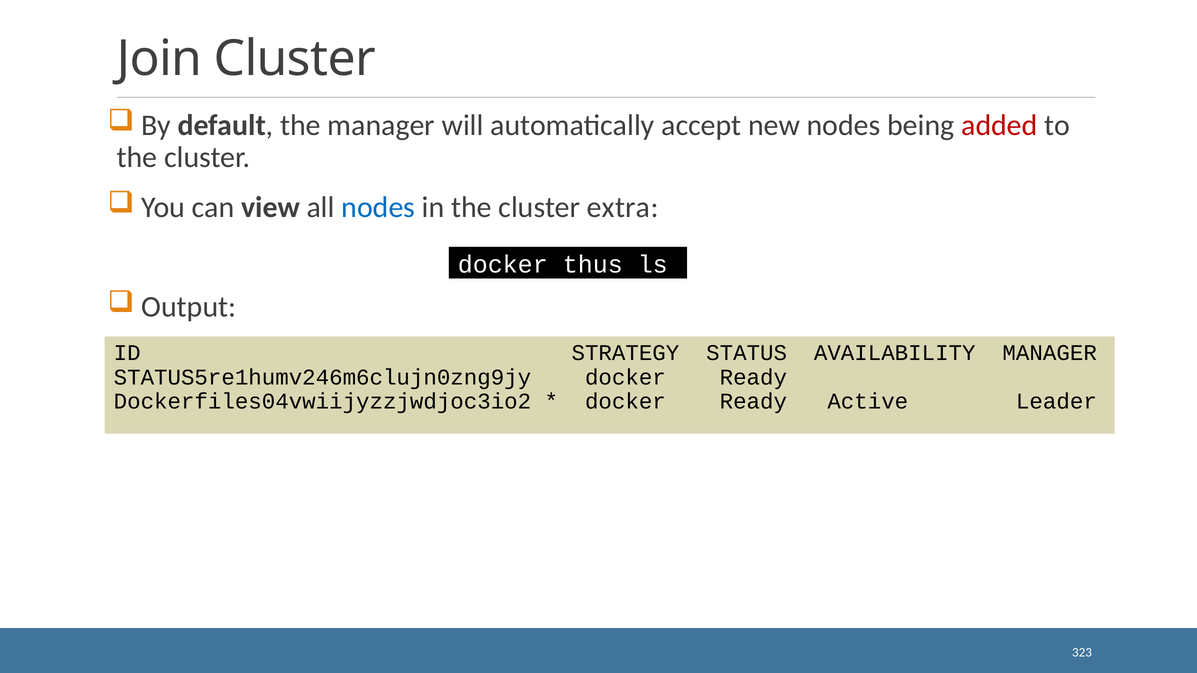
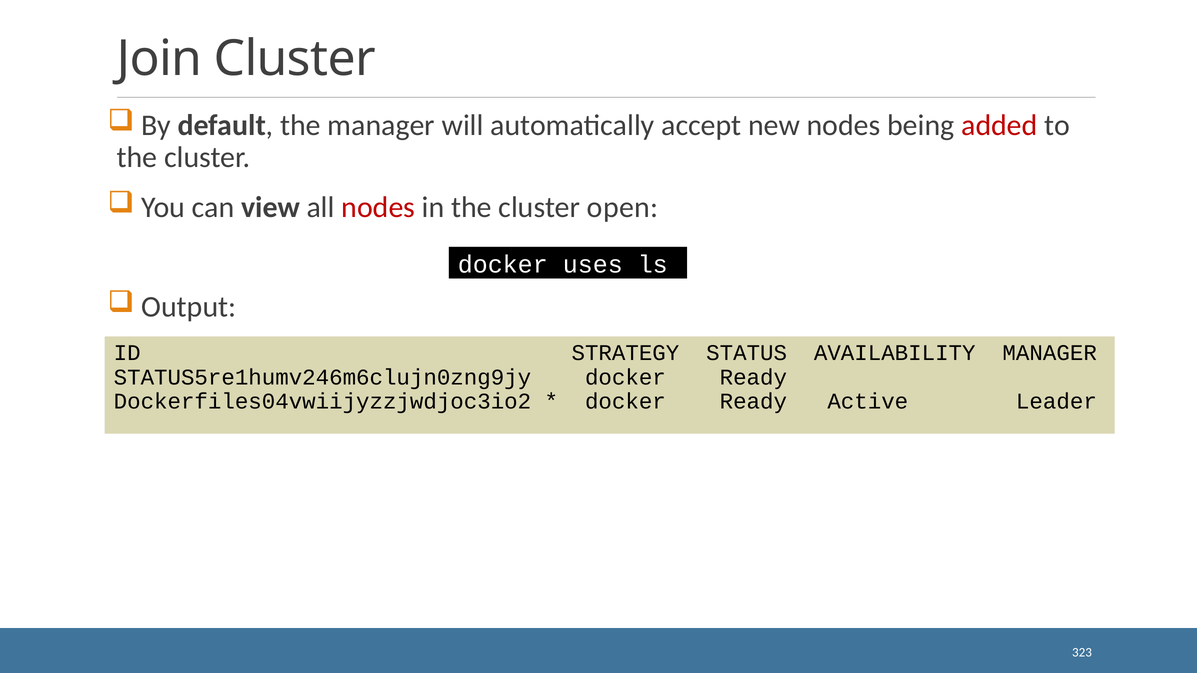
nodes at (378, 207) colour: blue -> red
extra: extra -> open
thus: thus -> uses
